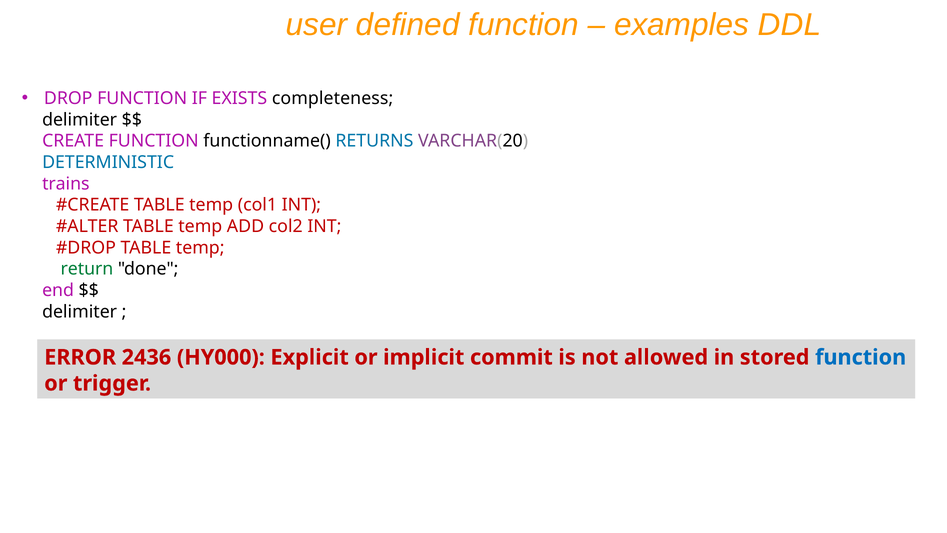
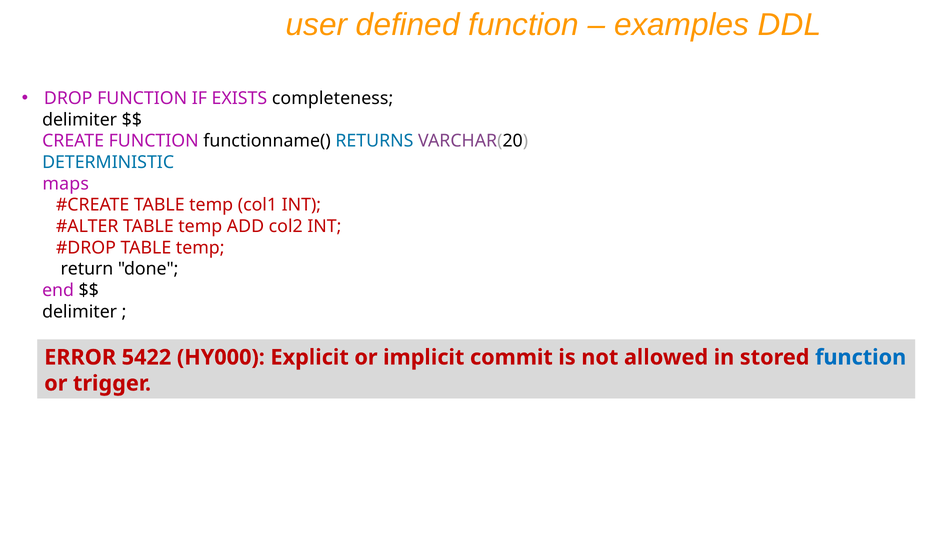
trains: trains -> maps
return colour: green -> black
2436: 2436 -> 5422
